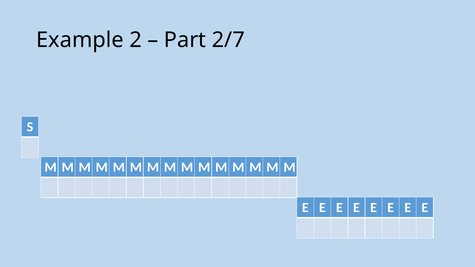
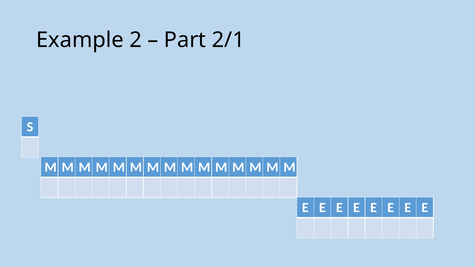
2/7: 2/7 -> 2/1
